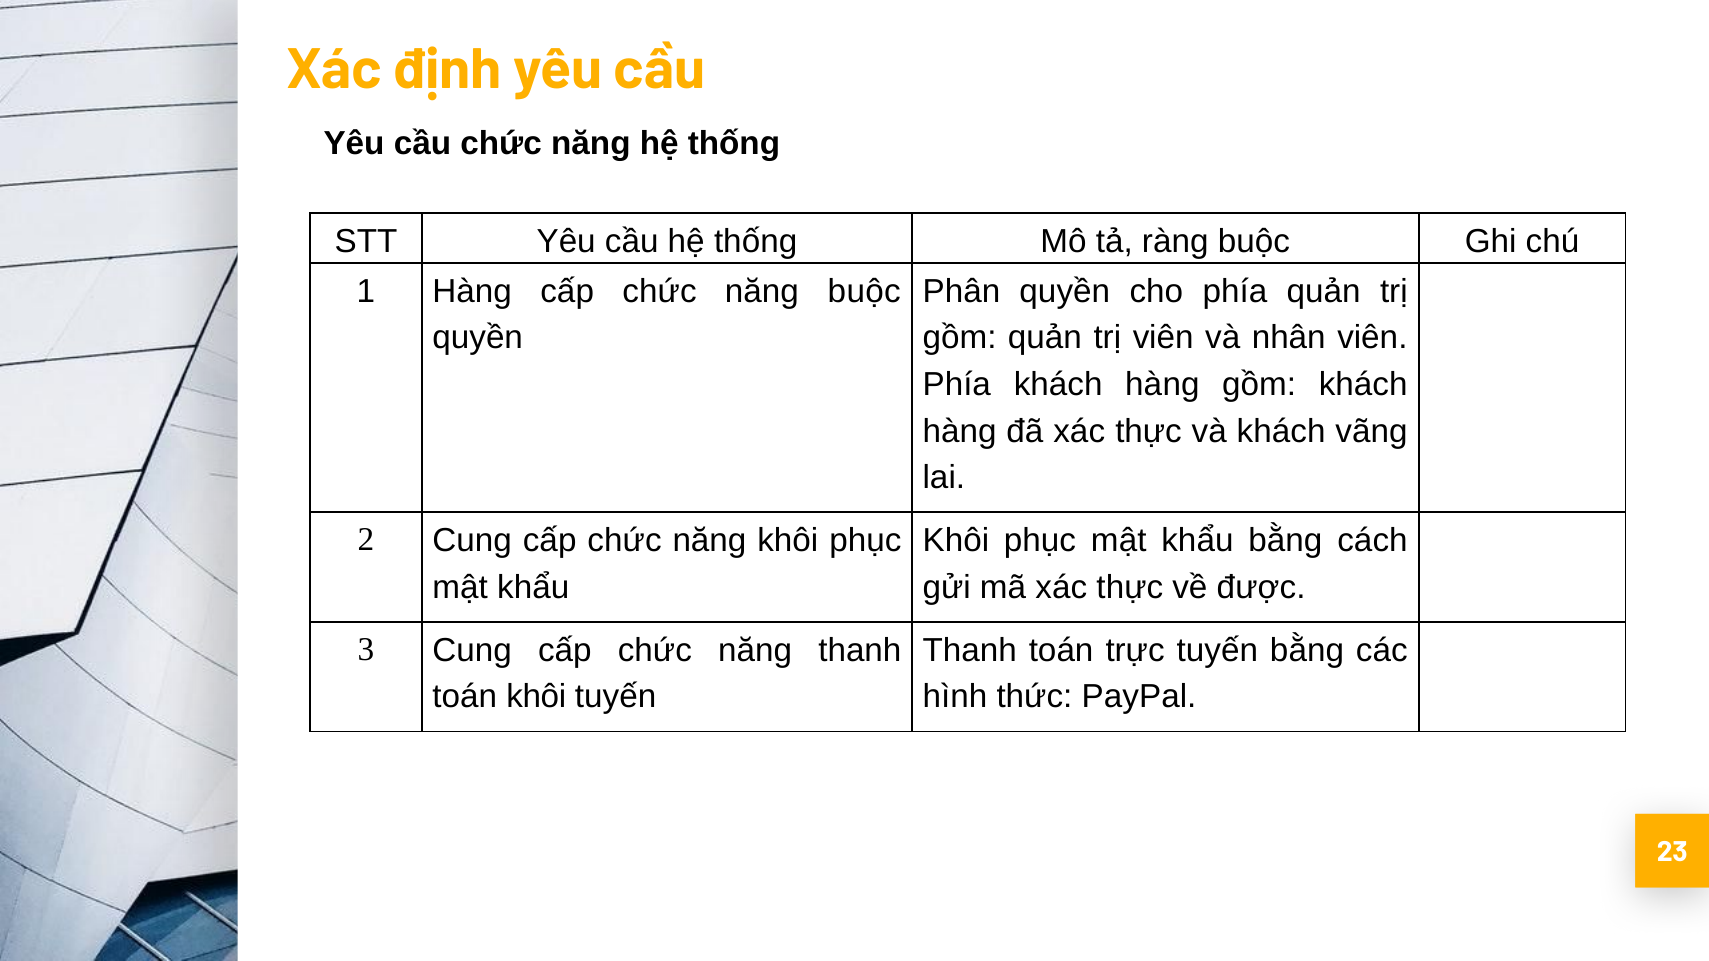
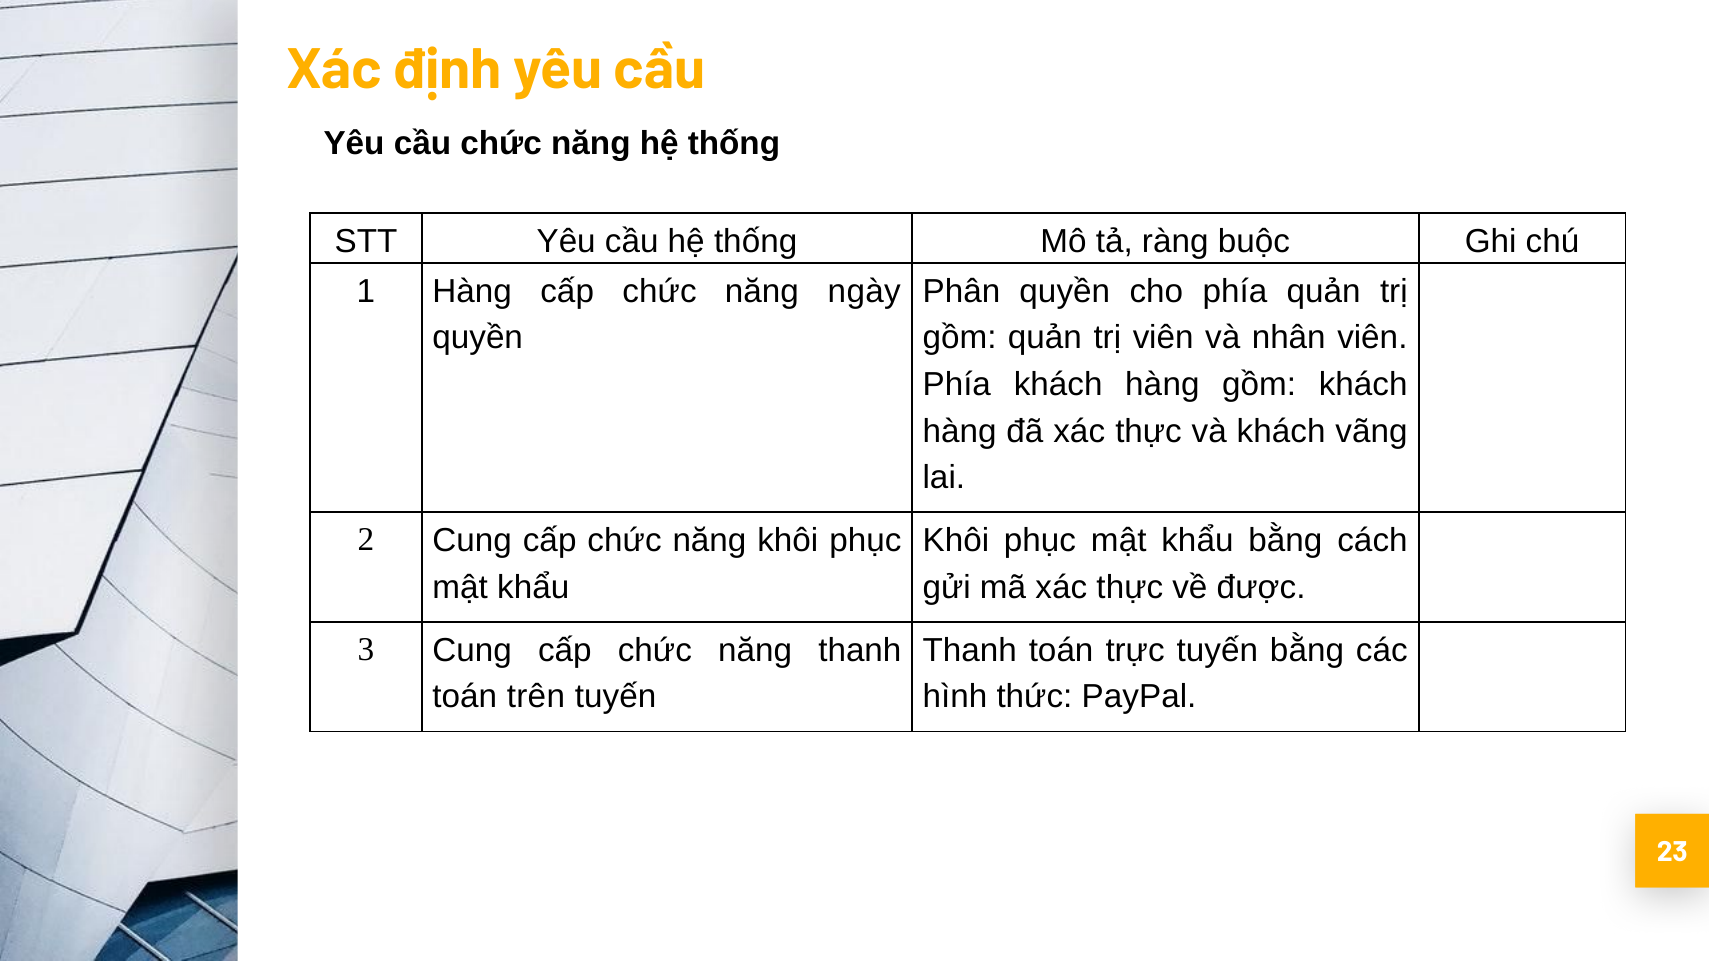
năng buộc: buộc -> ngày
toán khôi: khôi -> trên
